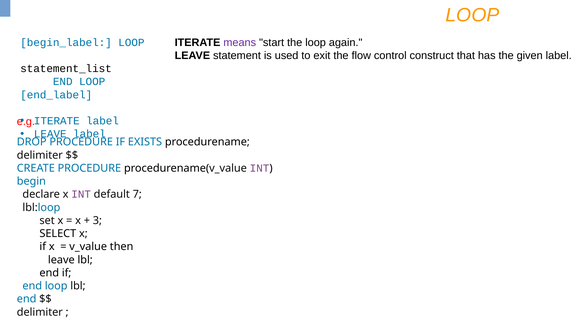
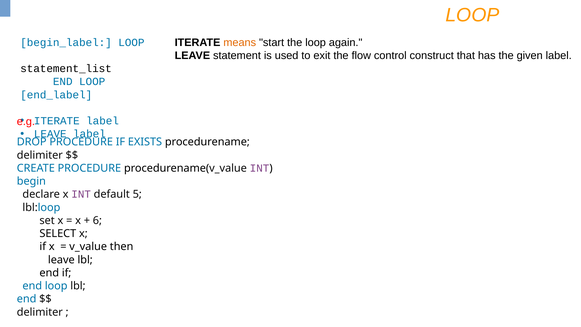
means colour: purple -> orange
7: 7 -> 5
3: 3 -> 6
